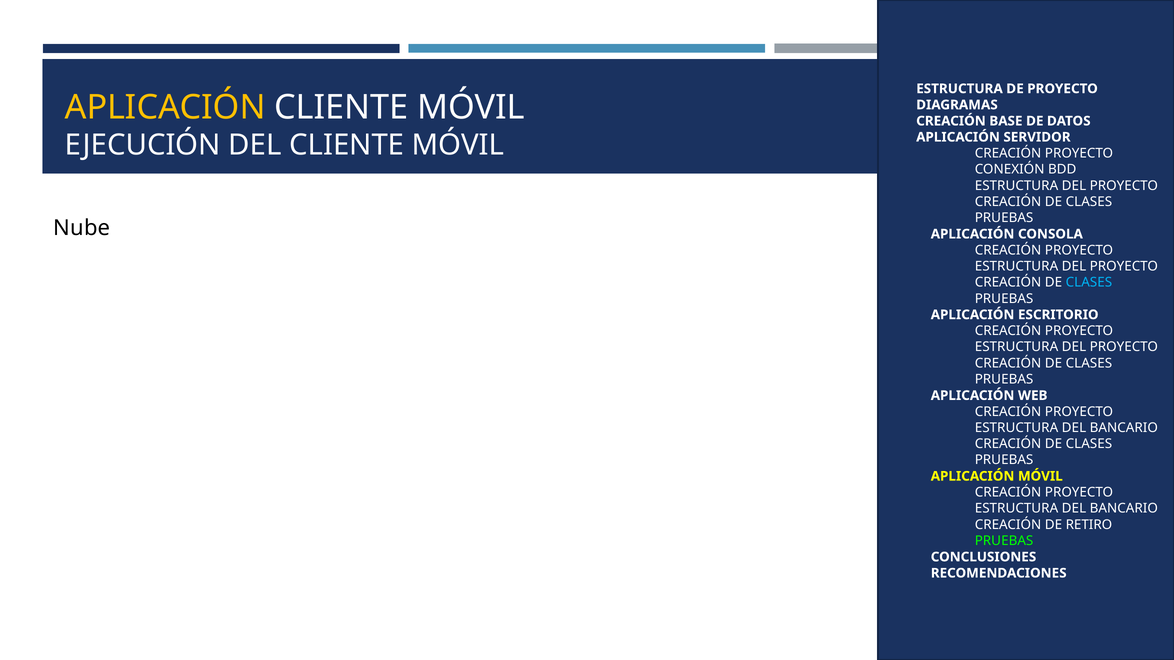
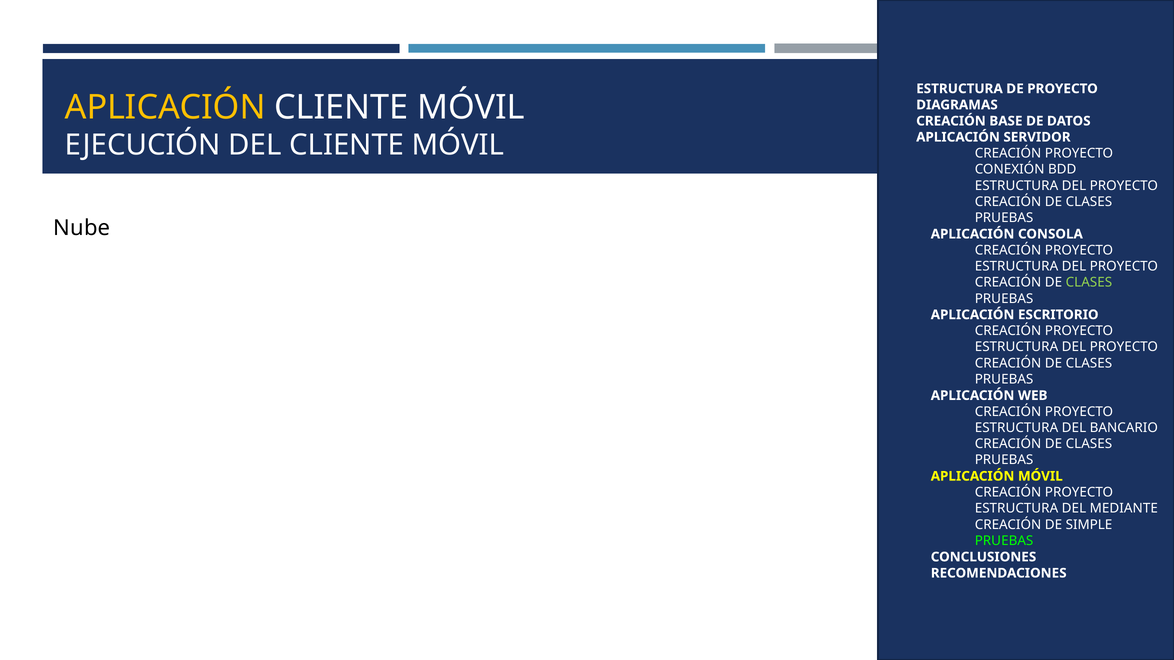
CLASES at (1089, 283) colour: light blue -> light green
BANCARIO at (1124, 509): BANCARIO -> MEDIANTE
RETIRO: RETIRO -> SIMPLE
